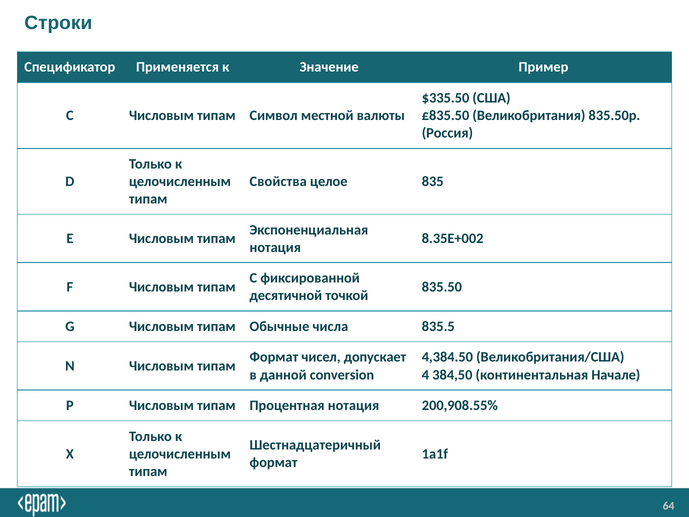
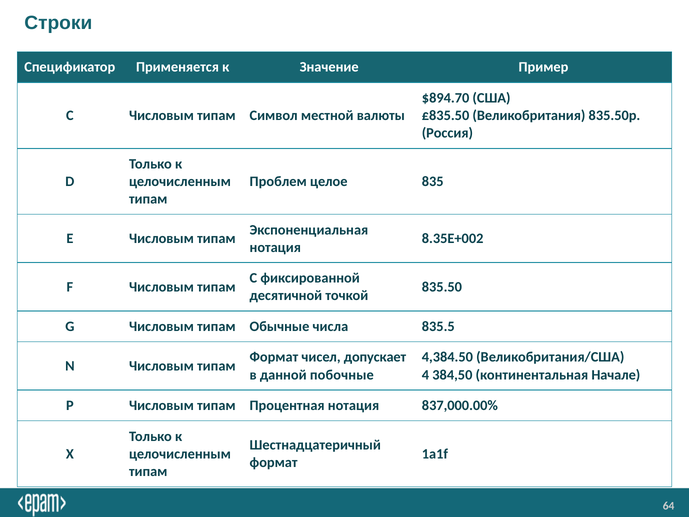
$335.50: $335.50 -> $894.70
Свойства: Свойства -> Проблем
conversion: conversion -> побочные
200,908.55%: 200,908.55% -> 837,000.00%
